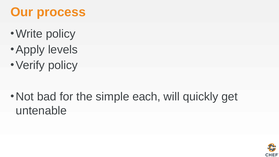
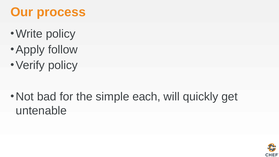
levels: levels -> follow
